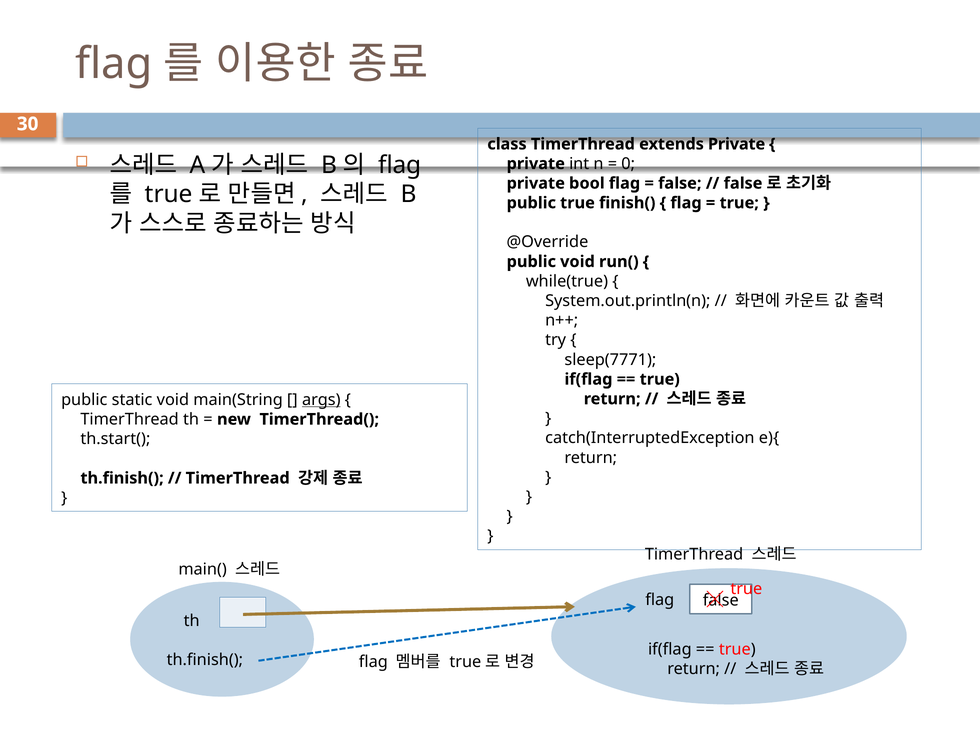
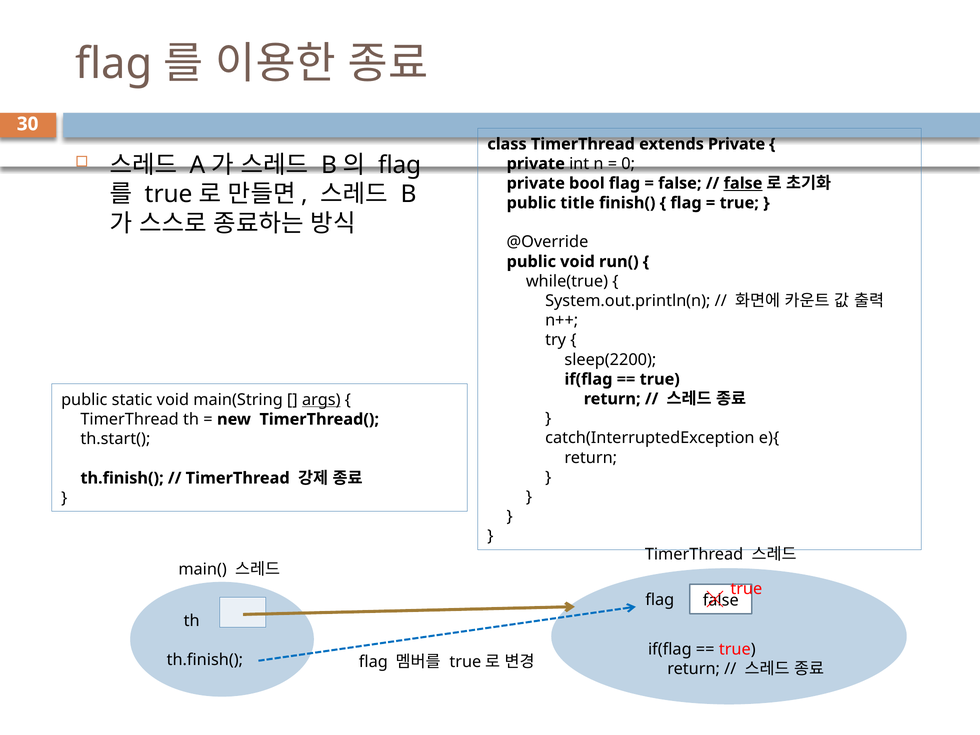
false at (743, 183) underline: none -> present
public true: true -> title
sleep(7771: sleep(7771 -> sleep(2200
